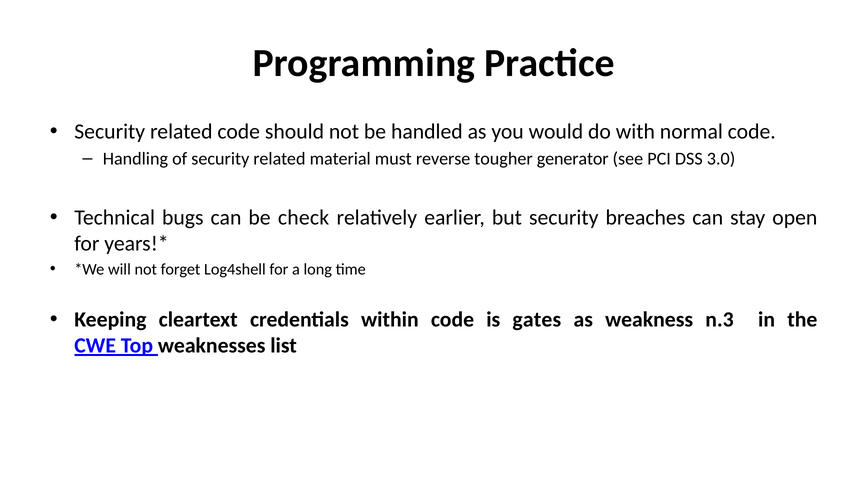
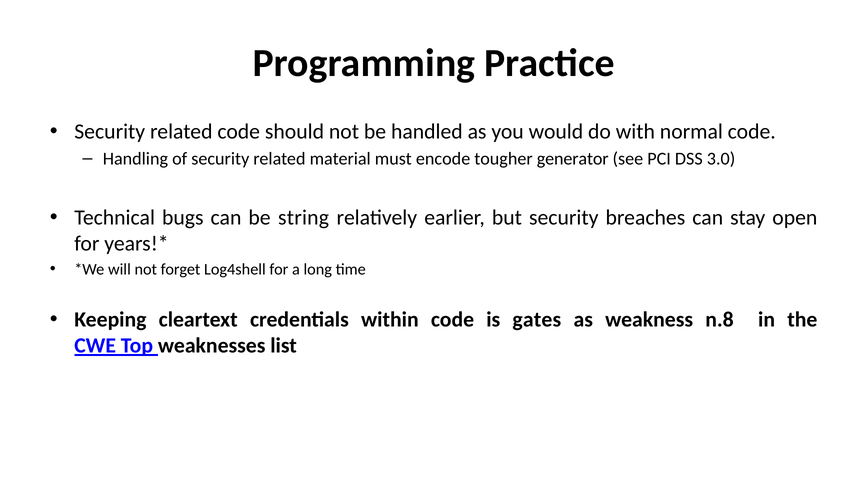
reverse: reverse -> encode
check: check -> string
n.3: n.3 -> n.8
